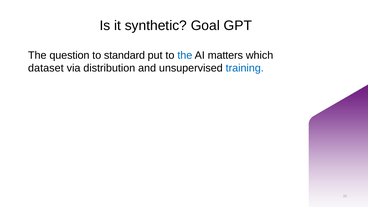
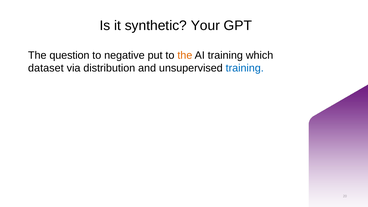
Goal: Goal -> Your
standard: standard -> negative
the at (185, 55) colour: blue -> orange
AI matters: matters -> training
